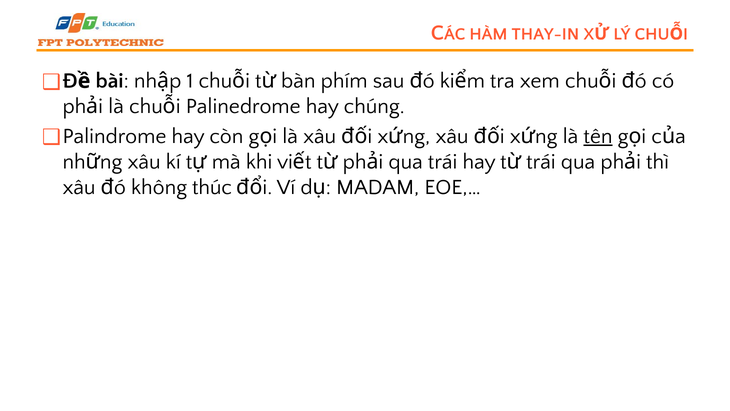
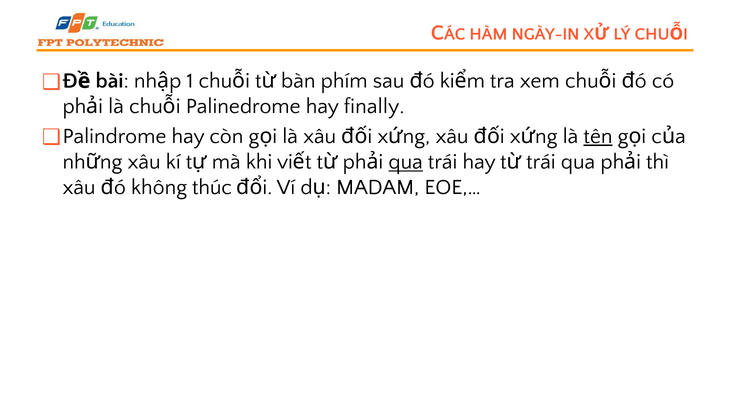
THAY-IN: THAY-IN -> NGÀY-IN
chúng: chúng -> finally
qua at (406, 162) underline: none -> present
